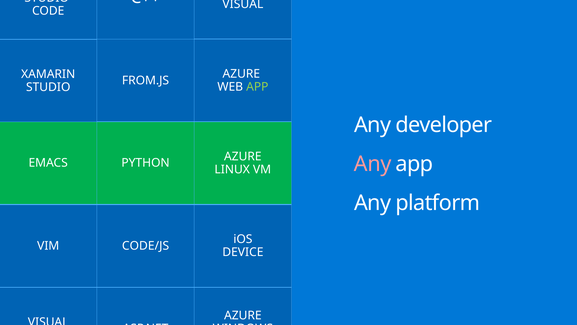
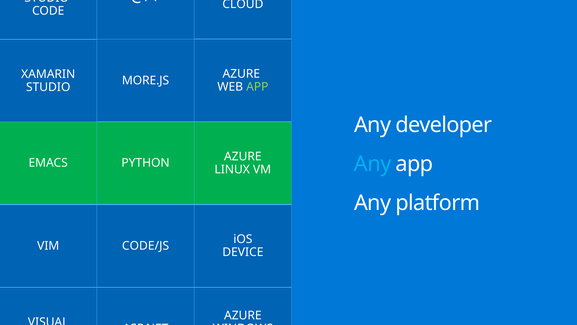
VISUAL at (243, 4): VISUAL -> CLOUD
FROM.JS: FROM.JS -> MORE.JS
Any at (373, 164) colour: pink -> light blue
